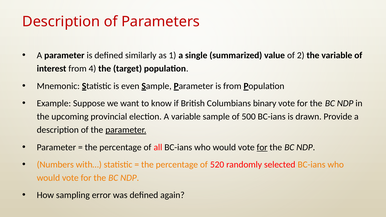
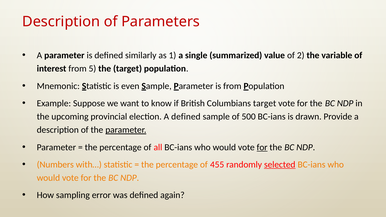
4: 4 -> 5
Columbians binary: binary -> target
A variable: variable -> defined
520: 520 -> 455
selected underline: none -> present
